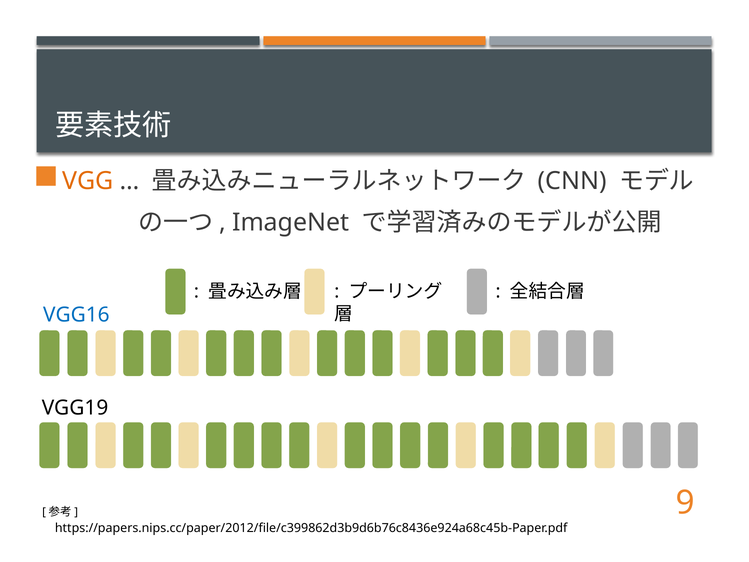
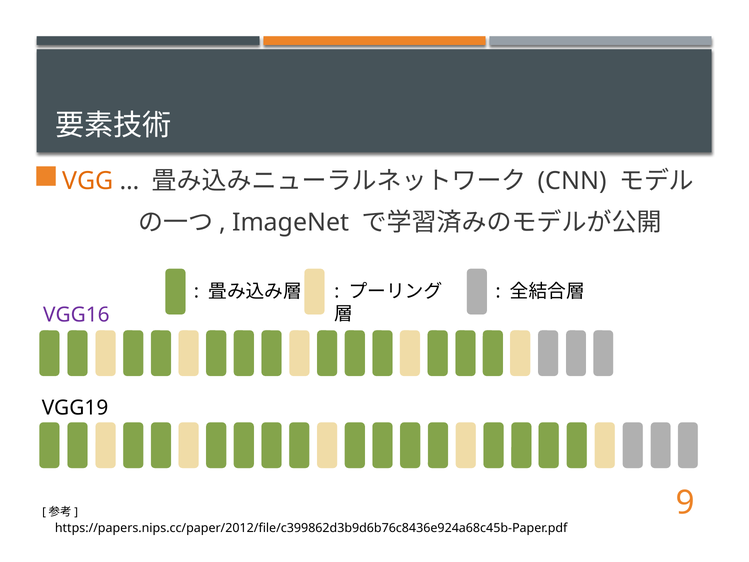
VGG16 colour: blue -> purple
